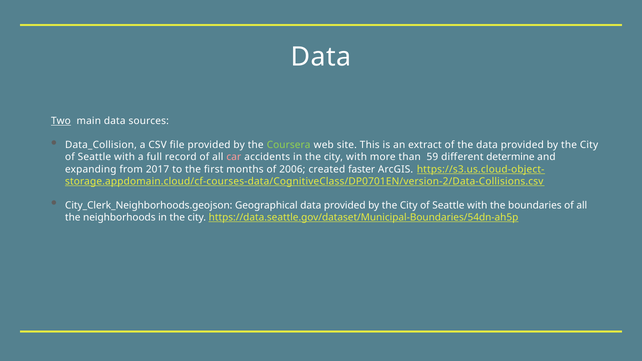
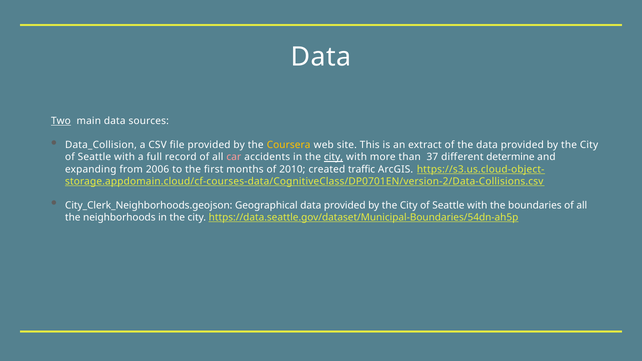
Coursera colour: light green -> yellow
city at (333, 157) underline: none -> present
59: 59 -> 37
2017: 2017 -> 2006
2006: 2006 -> 2010
faster: faster -> traffic
